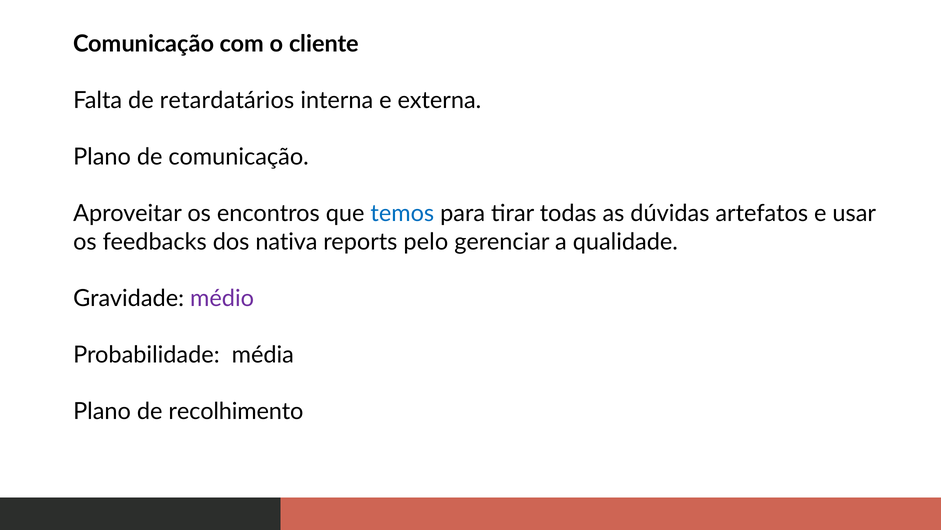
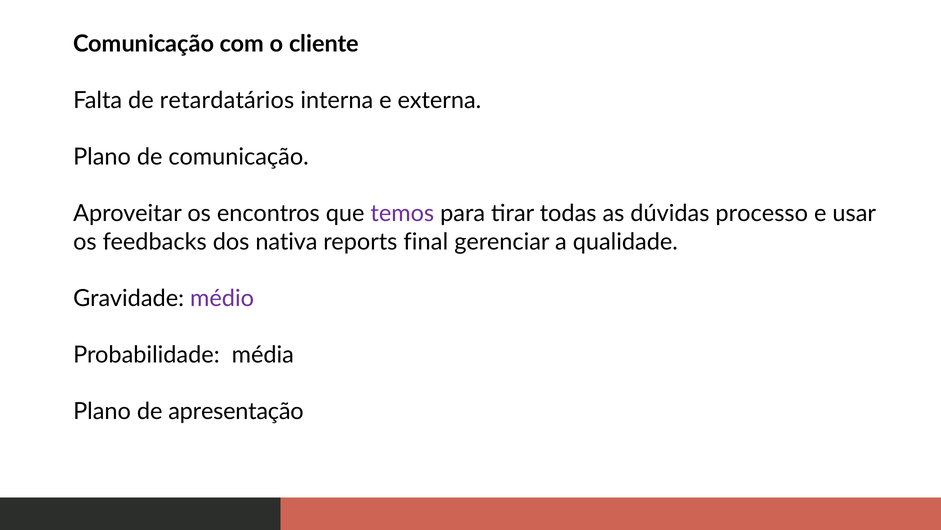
temos colour: blue -> purple
artefatos: artefatos -> processo
pelo: pelo -> final
recolhimento: recolhimento -> apresentação
